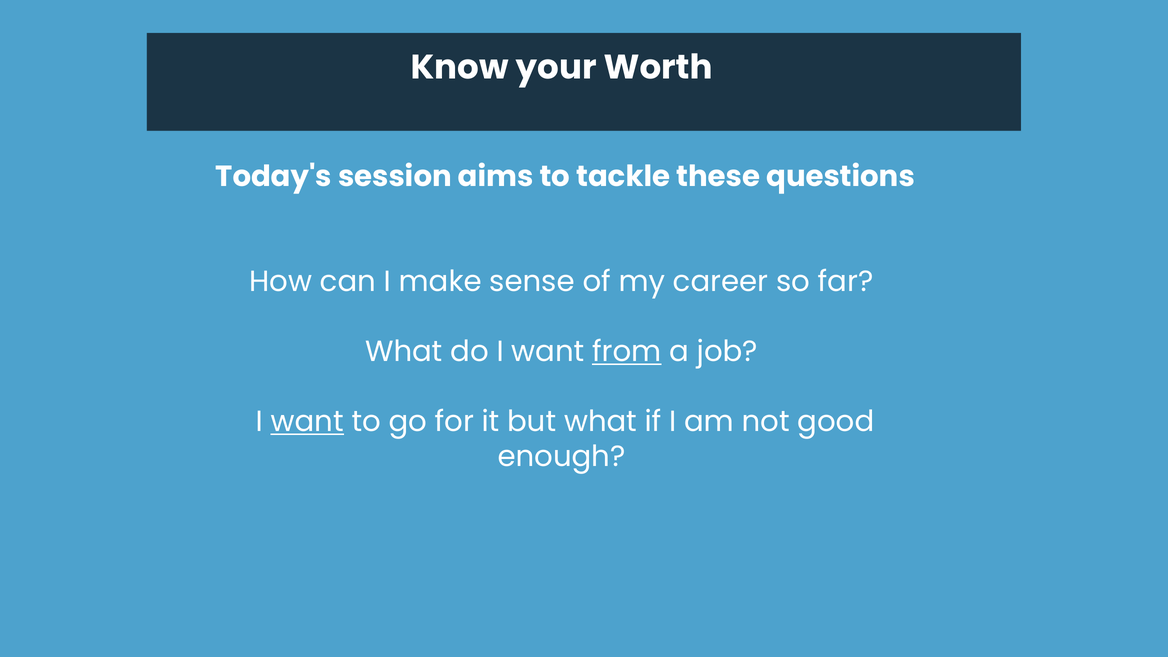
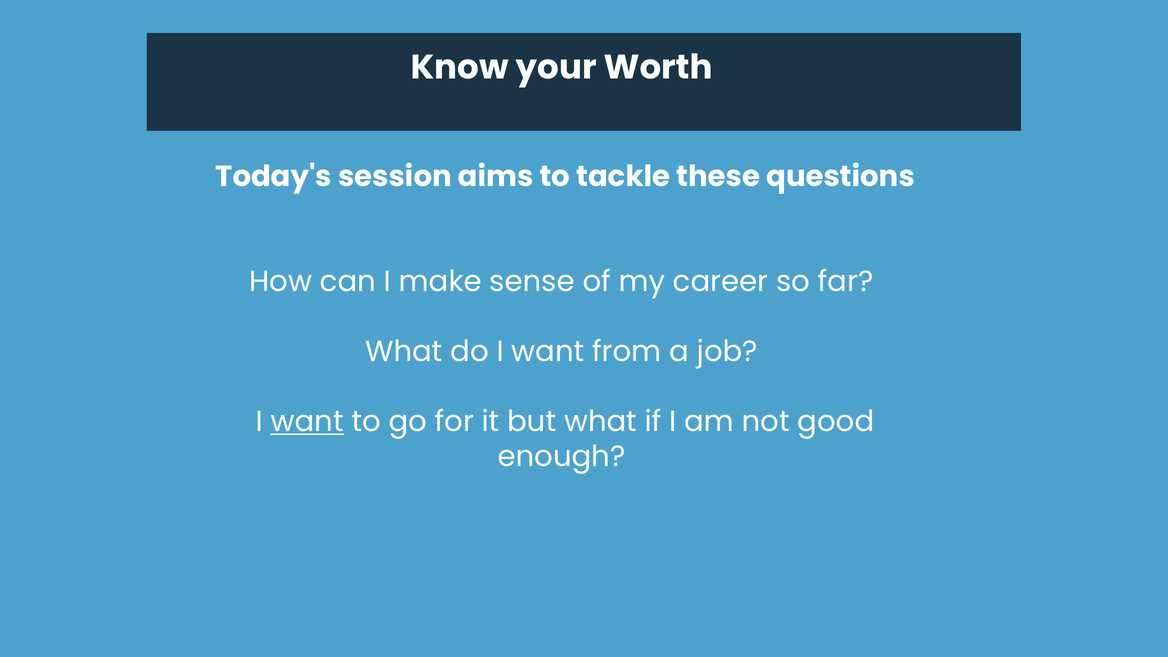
from underline: present -> none
